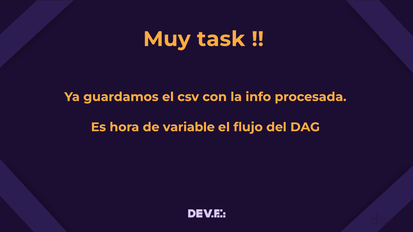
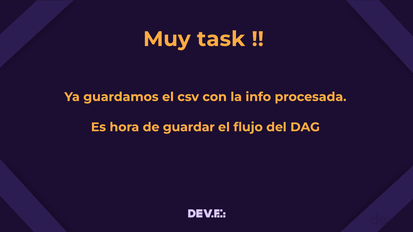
variable: variable -> guardar
